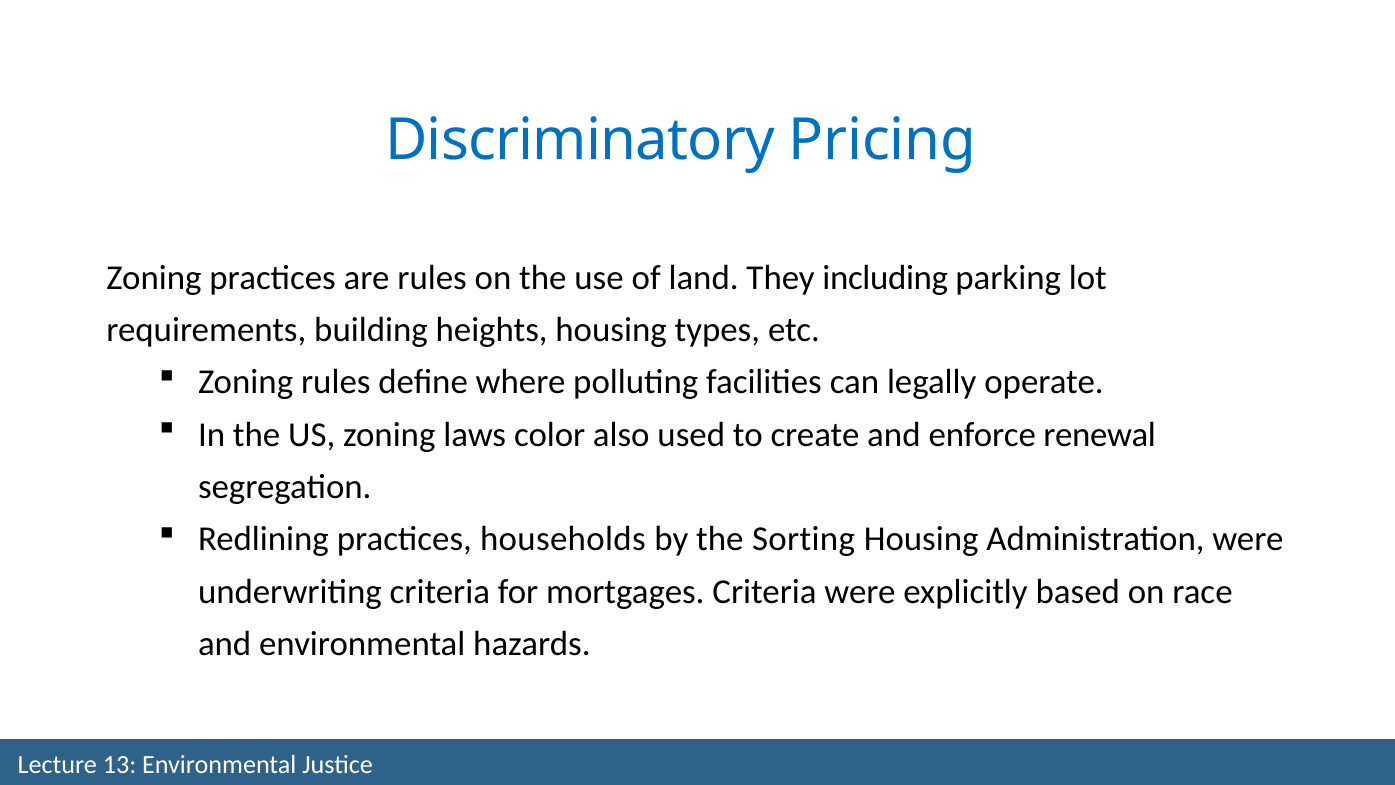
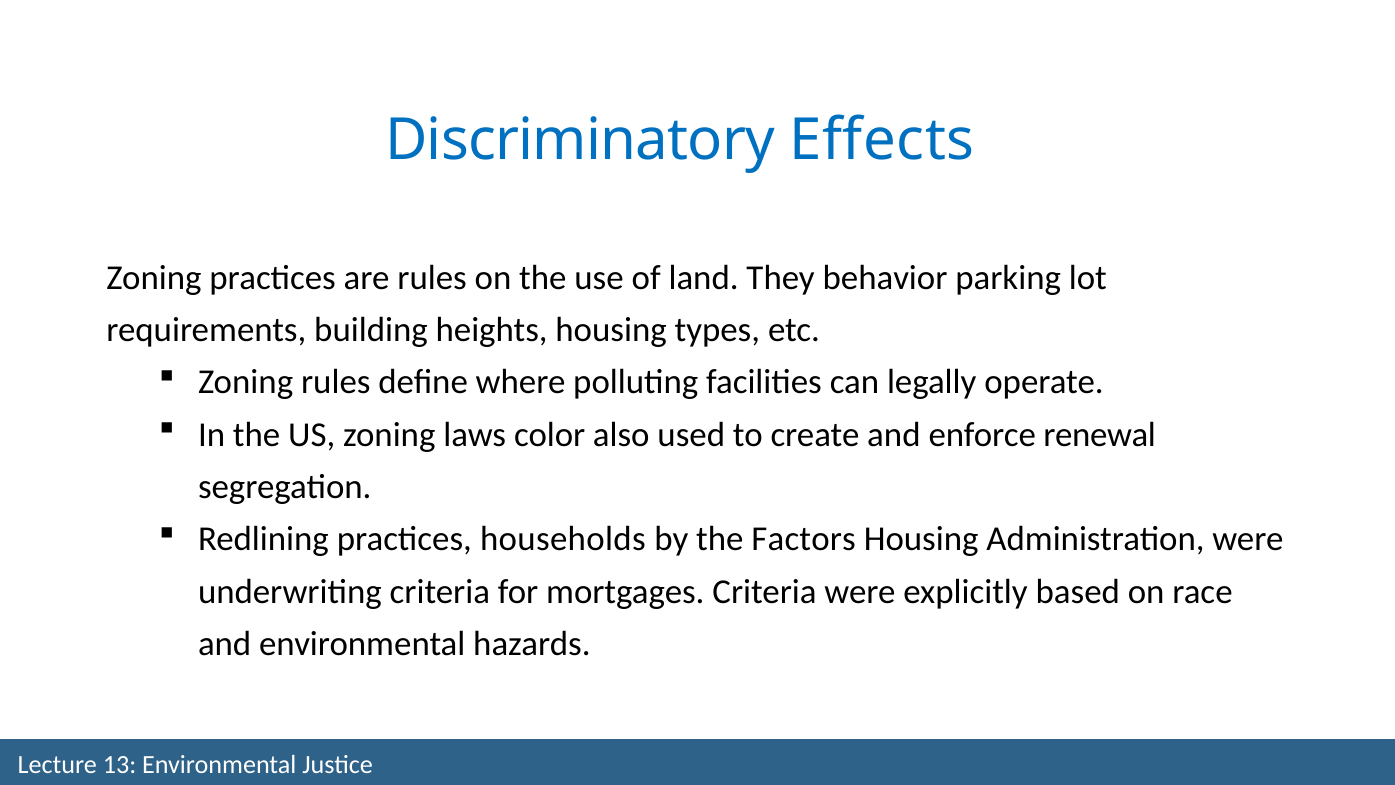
Pricing: Pricing -> Effects
including: including -> behavior
Sorting: Sorting -> Factors
